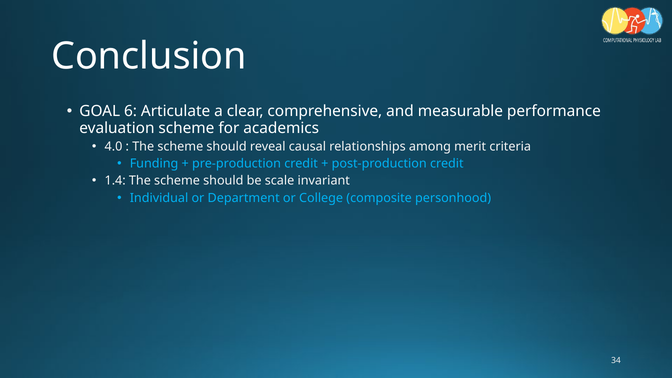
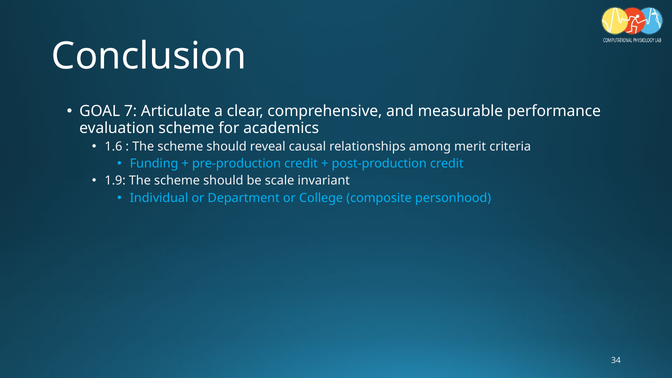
6: 6 -> 7
4.0: 4.0 -> 1.6
1.4: 1.4 -> 1.9
